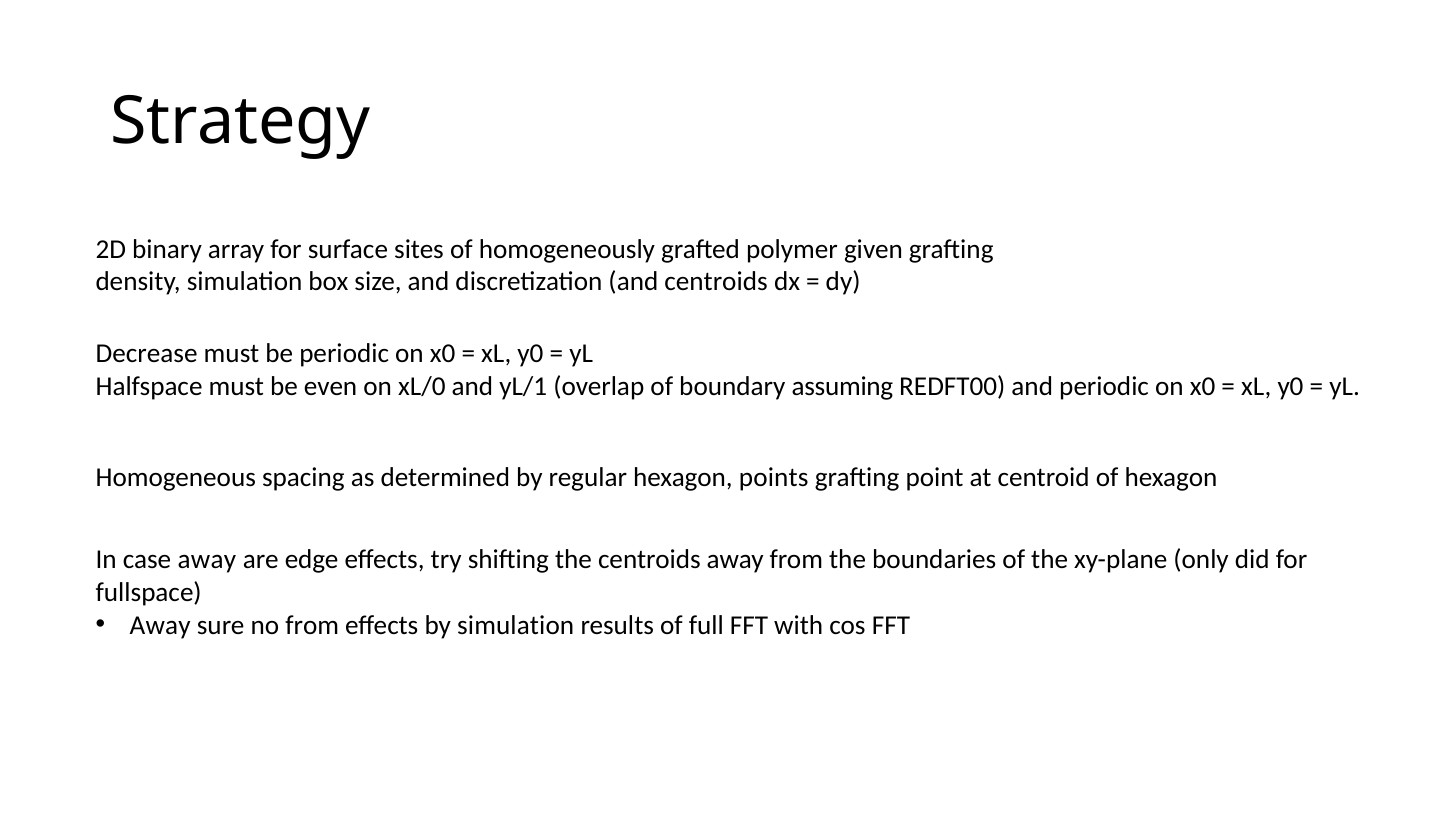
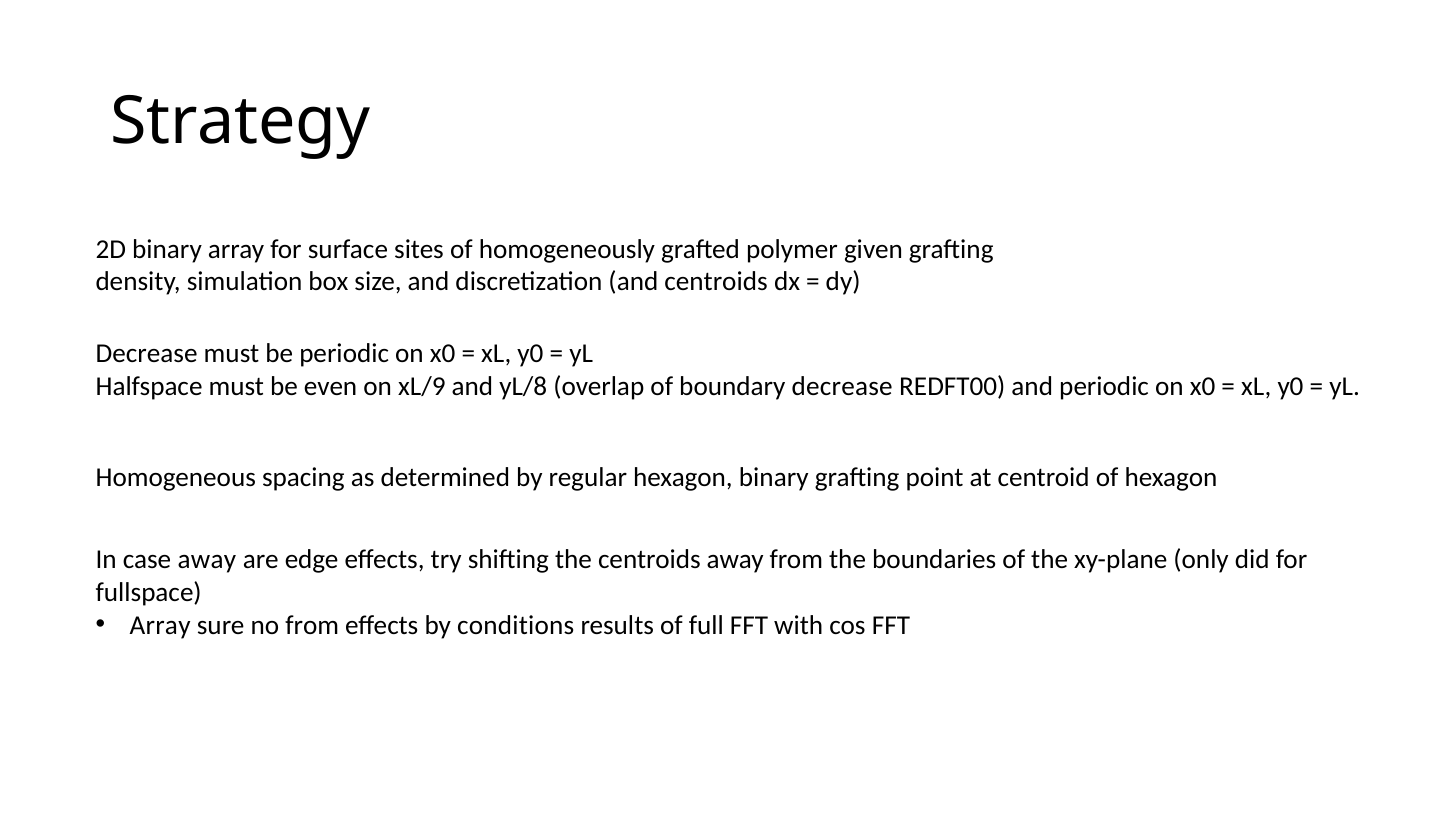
xL/0: xL/0 -> xL/9
yL/1: yL/1 -> yL/8
boundary assuming: assuming -> decrease
hexagon points: points -> binary
Away at (160, 625): Away -> Array
by simulation: simulation -> conditions
